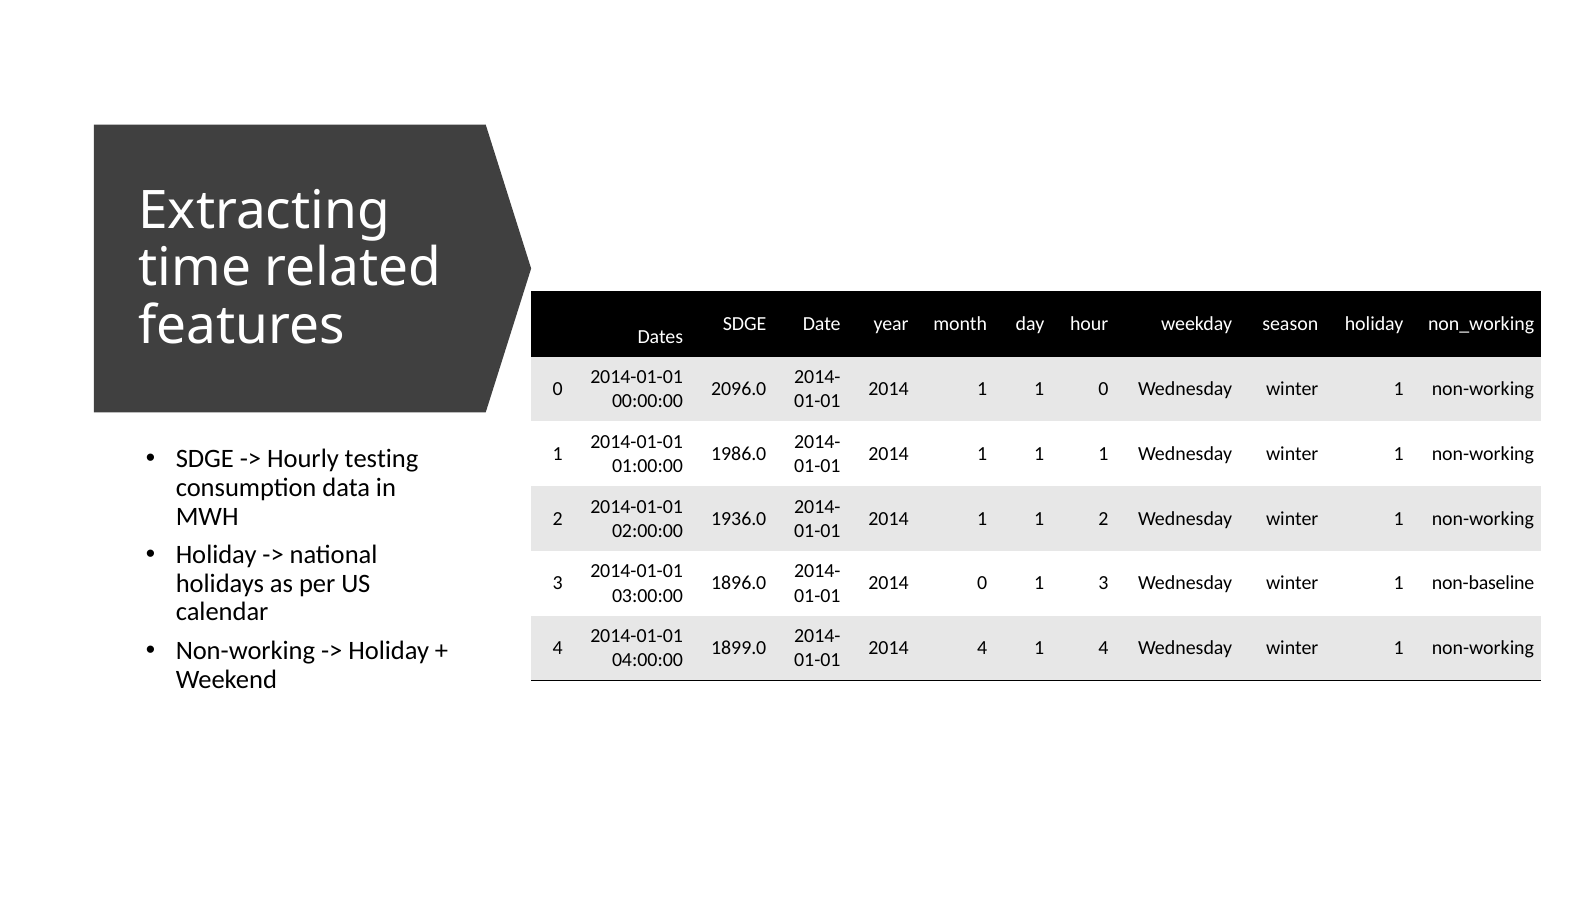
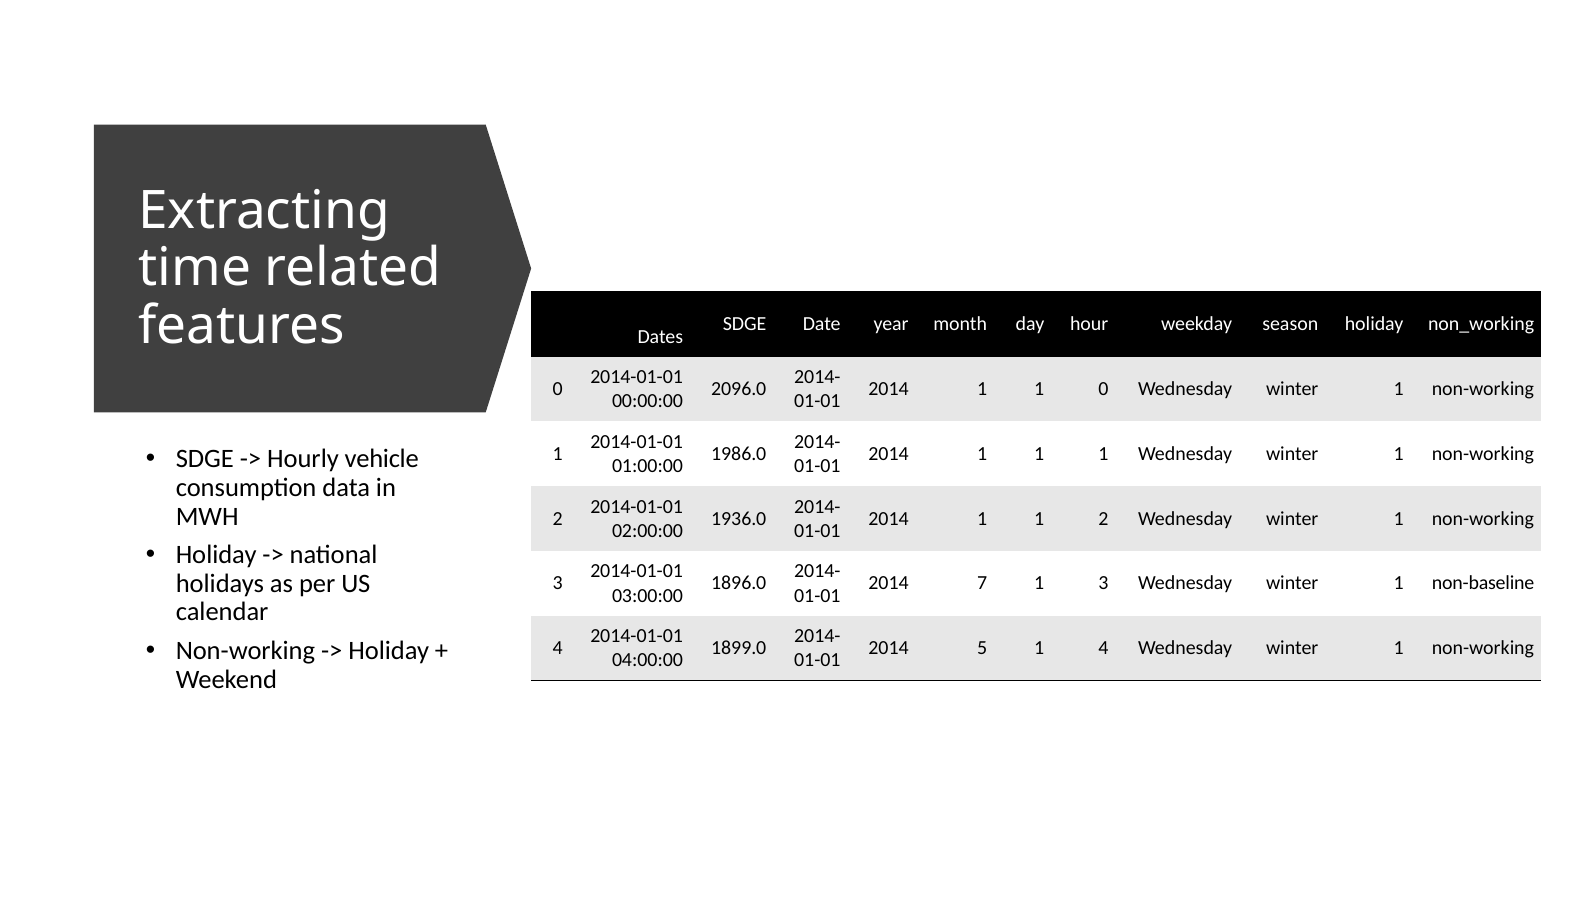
testing: testing -> vehicle
2014 0: 0 -> 7
2014 4: 4 -> 5
